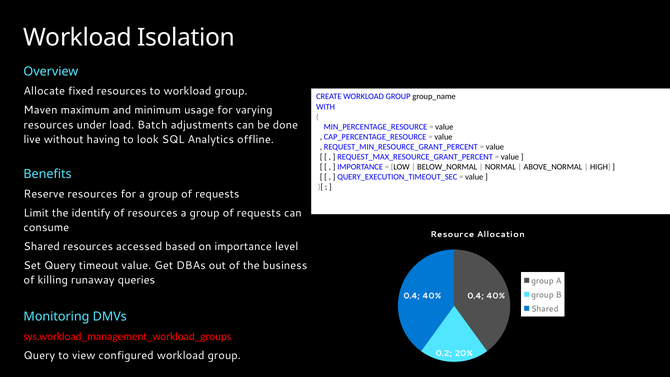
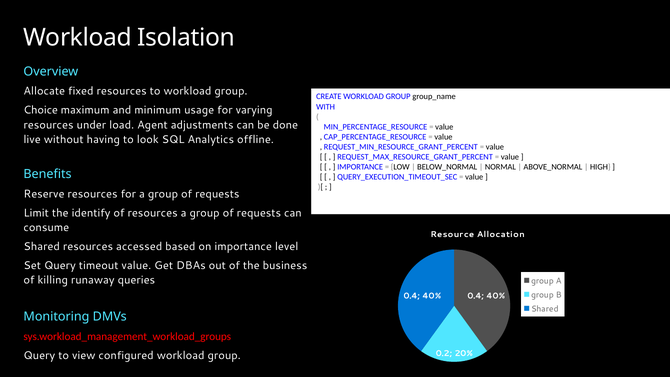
Maven: Maven -> Choice
Batch: Batch -> Agent
